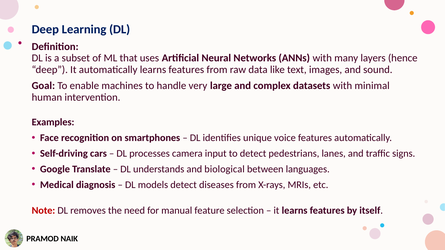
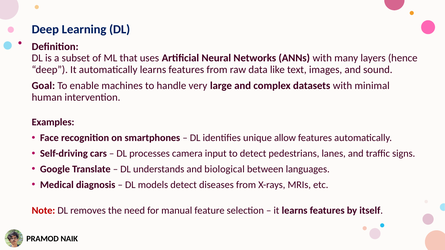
voice: voice -> allow
